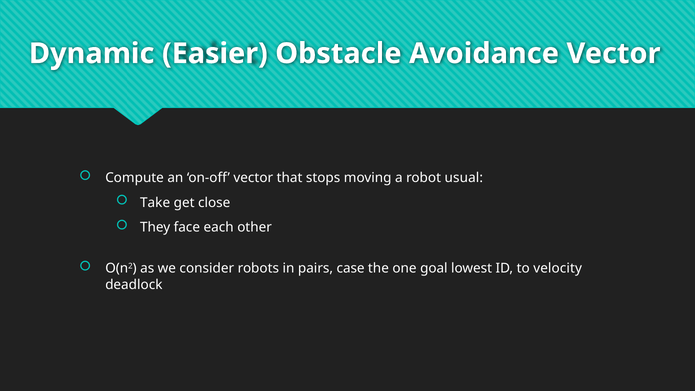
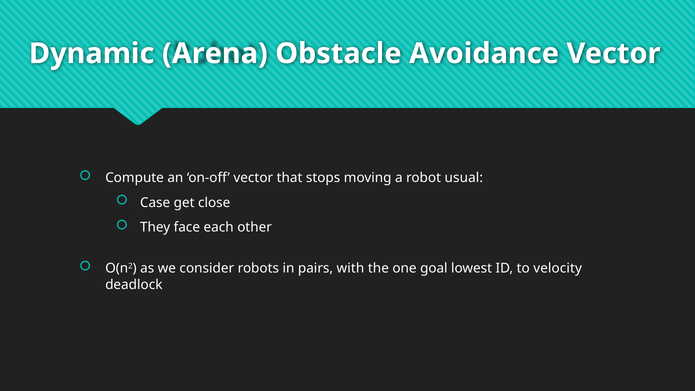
Easier: Easier -> Arena
Take: Take -> Case
case: case -> with
